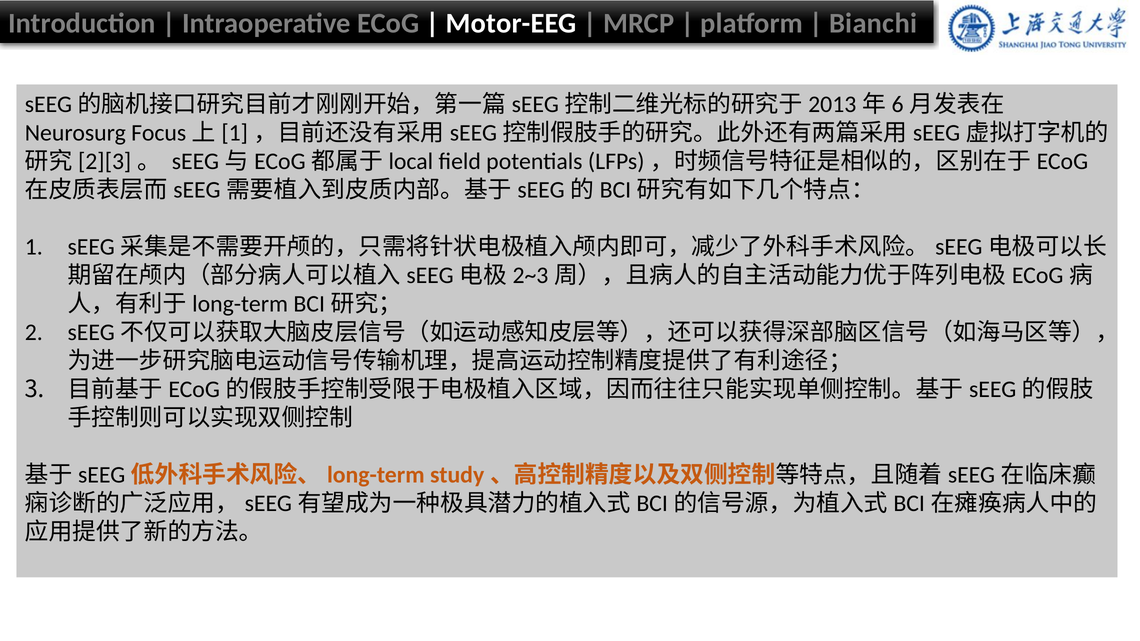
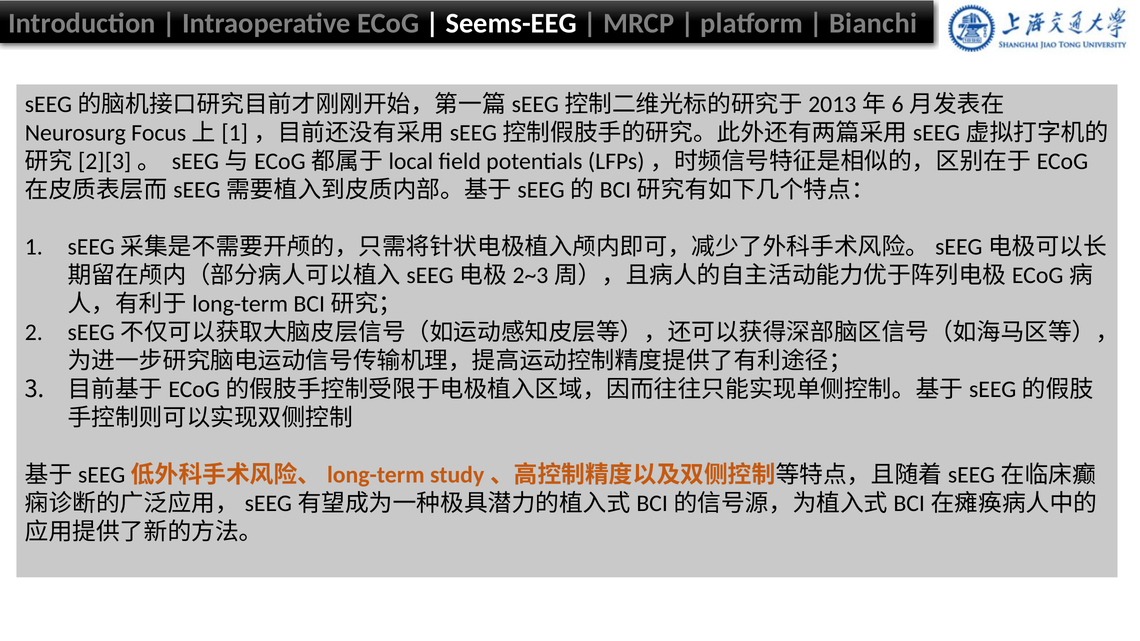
Motor-EEG: Motor-EEG -> Seems-EEG
